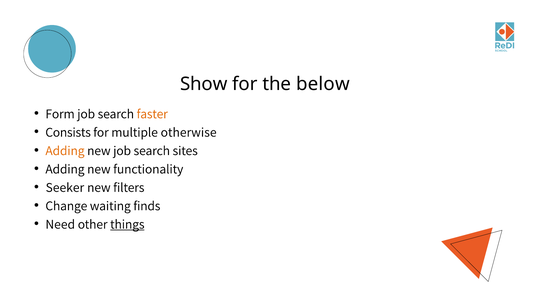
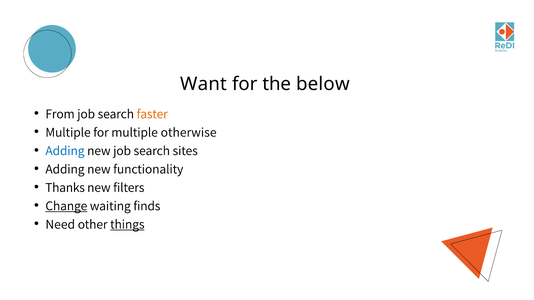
Show: Show -> Want
Form: Form -> From
Consists at (68, 132): Consists -> Multiple
Adding at (65, 151) colour: orange -> blue
Seeker: Seeker -> Thanks
Change underline: none -> present
